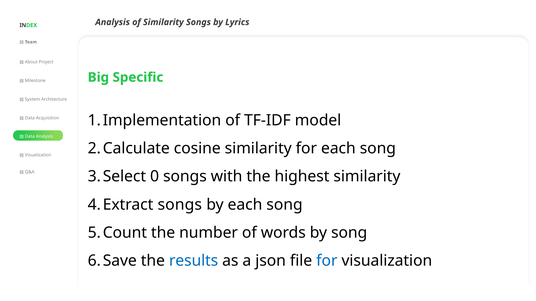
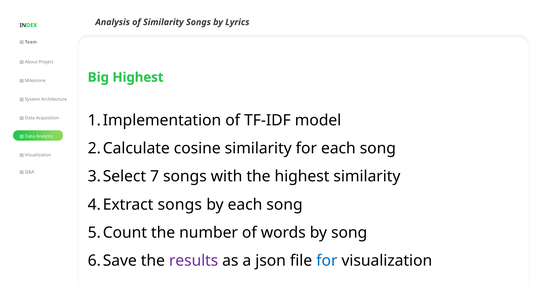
Big Specific: Specific -> Highest
0: 0 -> 7
results colour: blue -> purple
